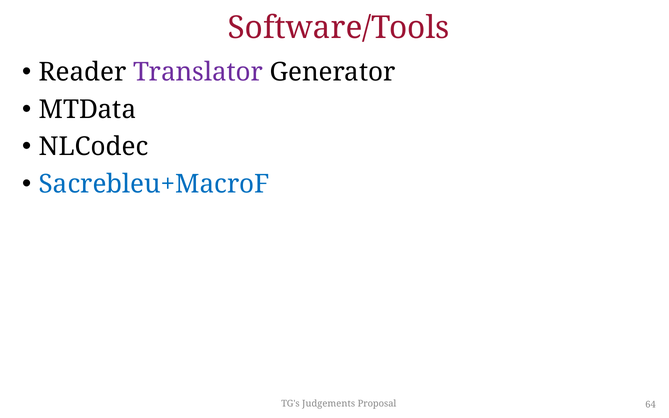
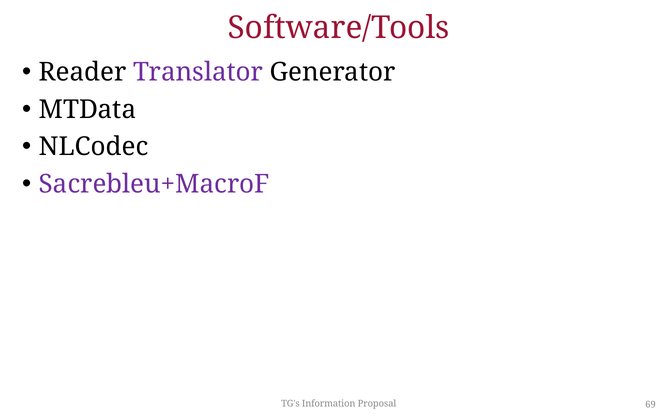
Sacrebleu+MacroF colour: blue -> purple
Judgements: Judgements -> Information
64: 64 -> 69
